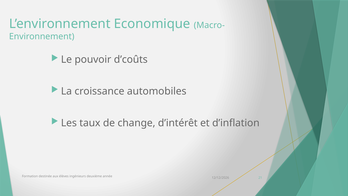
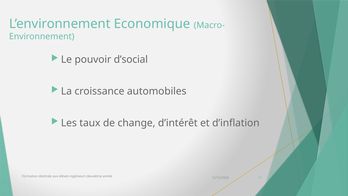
d’coûts: d’coûts -> d’social
